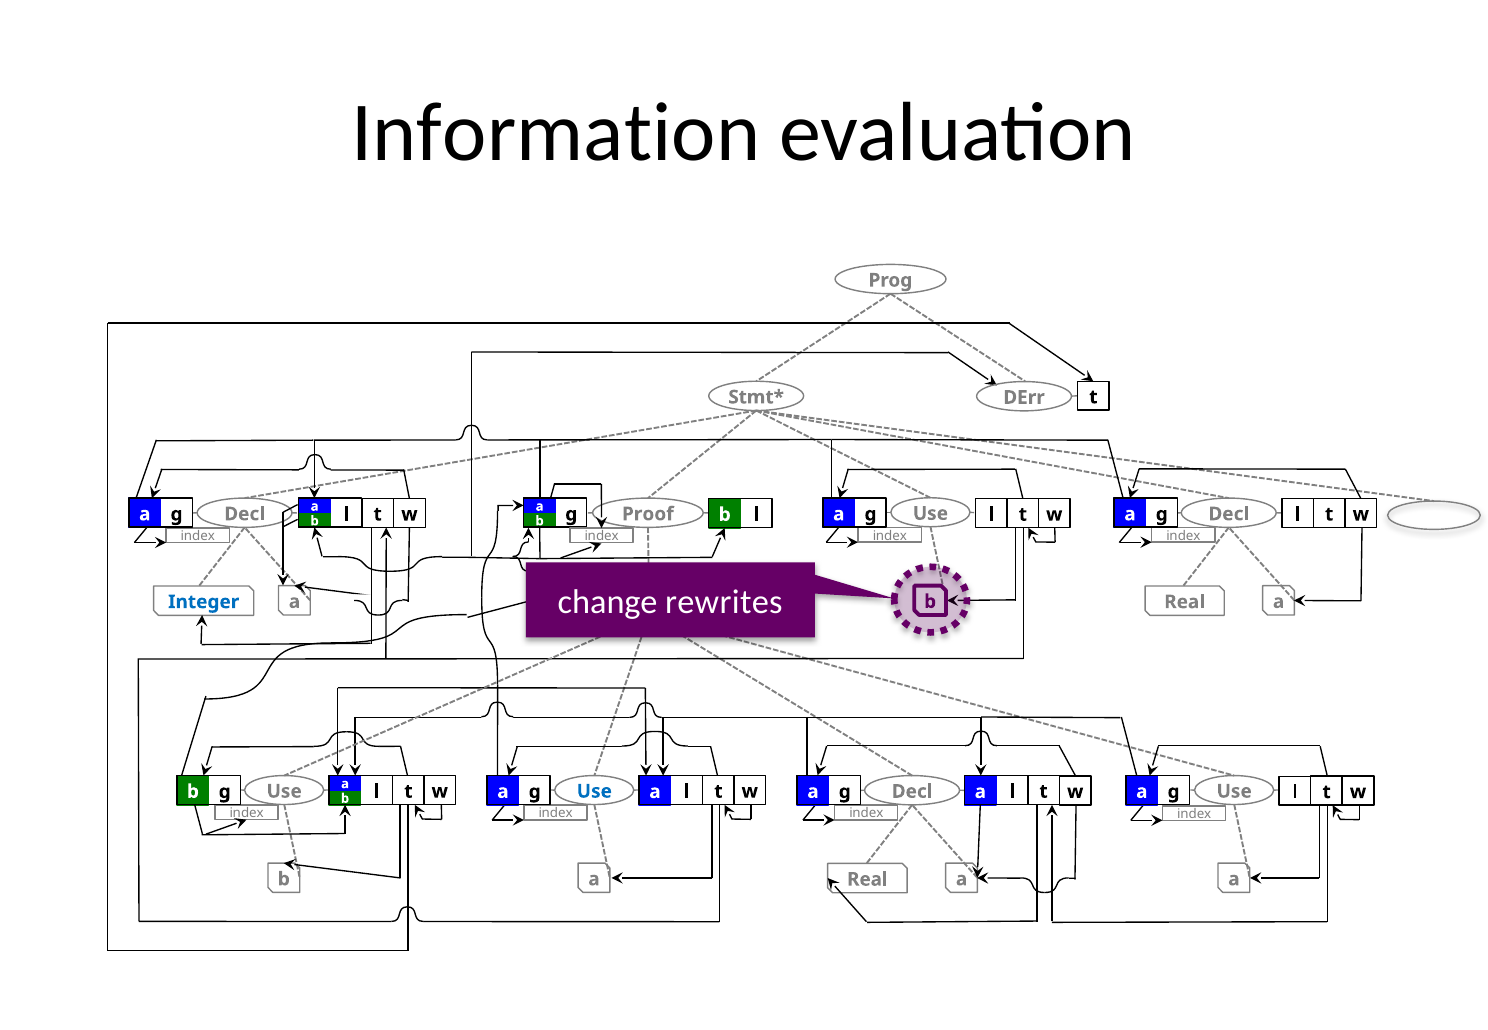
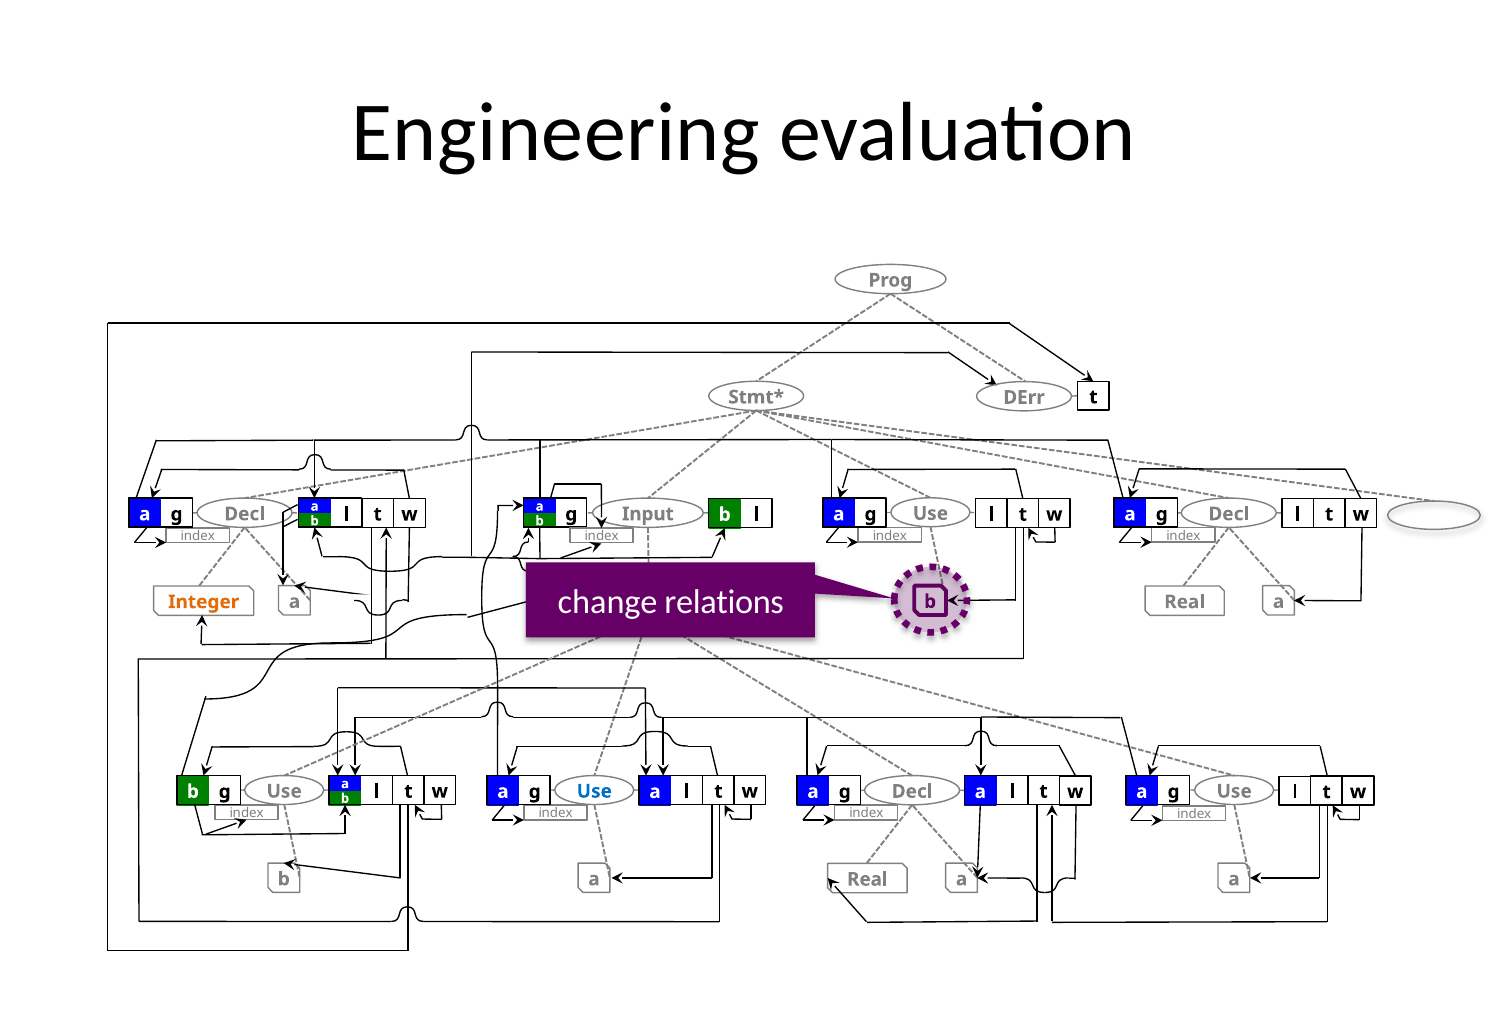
Information: Information -> Engineering
Proof: Proof -> Input
rewrites: rewrites -> relations
Integer colour: blue -> orange
